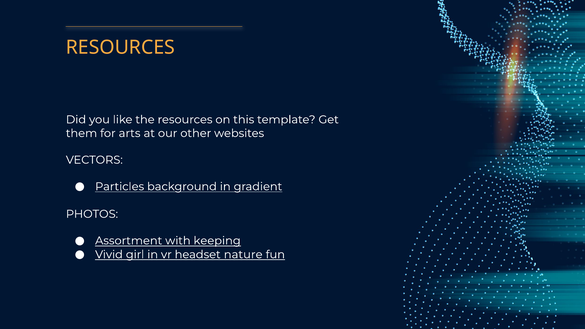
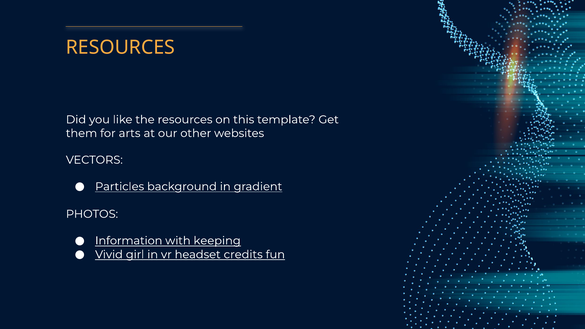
Assortment: Assortment -> Information
nature: nature -> credits
